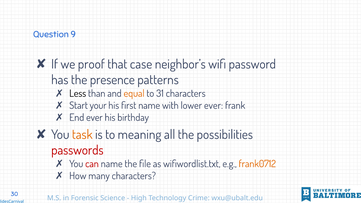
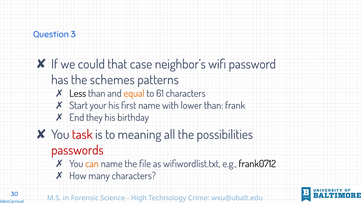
9: 9 -> 3
proof: proof -> could
presence: presence -> schemes
31: 31 -> 61
lower ever: ever -> than
End ever: ever -> they
task colour: orange -> red
can colour: red -> orange
frank0712 colour: orange -> black
